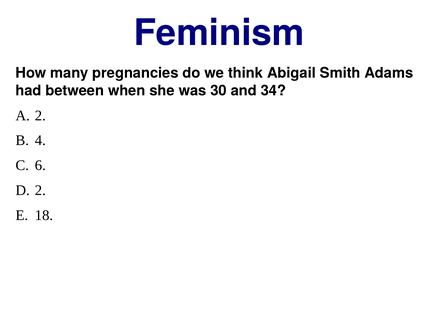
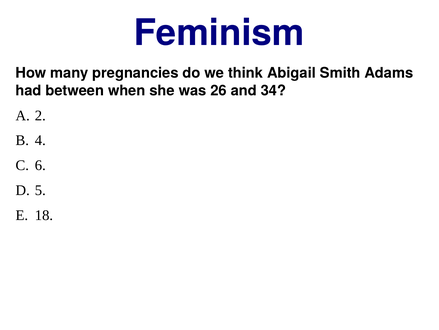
30: 30 -> 26
2 at (40, 190): 2 -> 5
